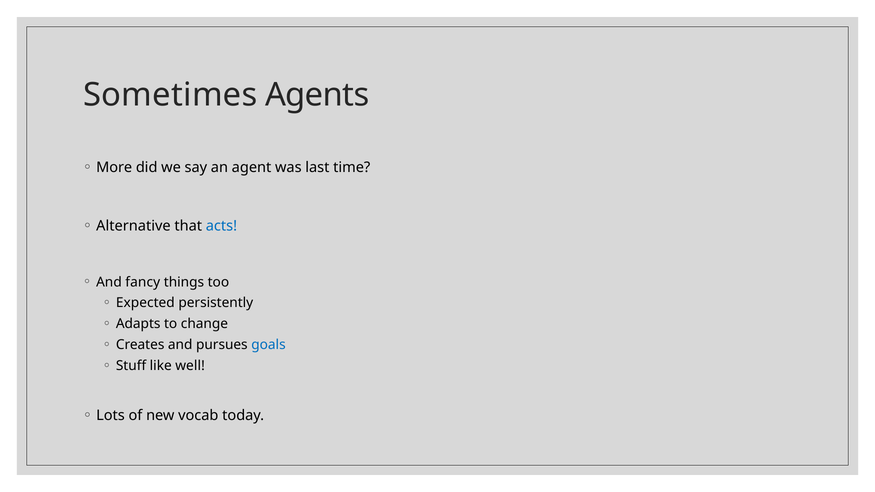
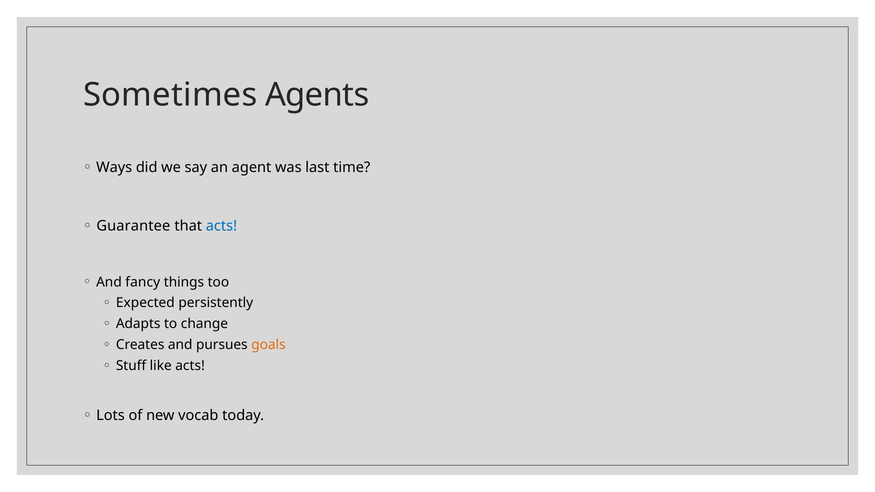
More: More -> Ways
Alternative: Alternative -> Guarantee
goals colour: blue -> orange
like well: well -> acts
